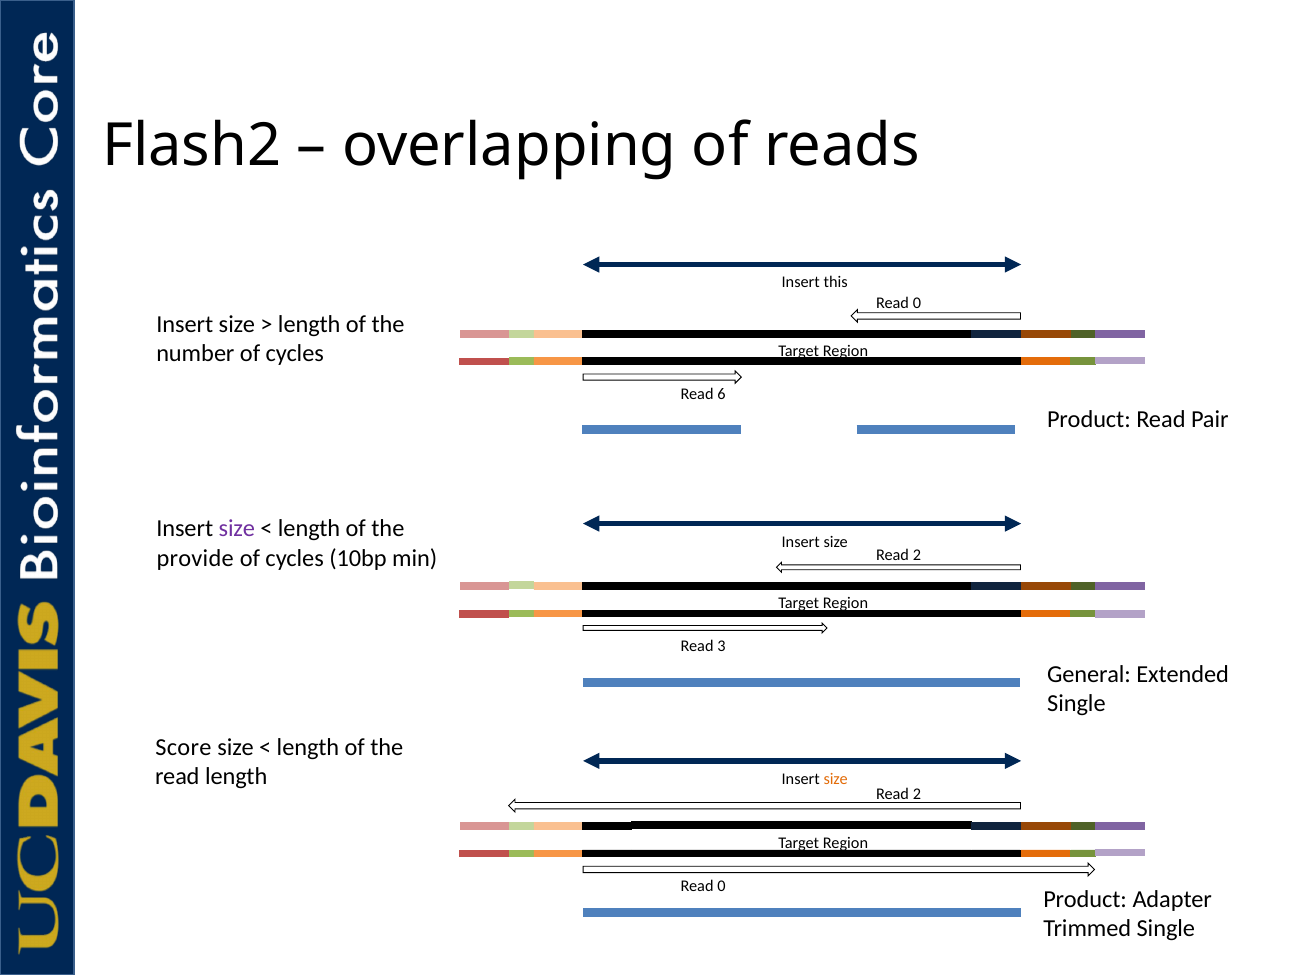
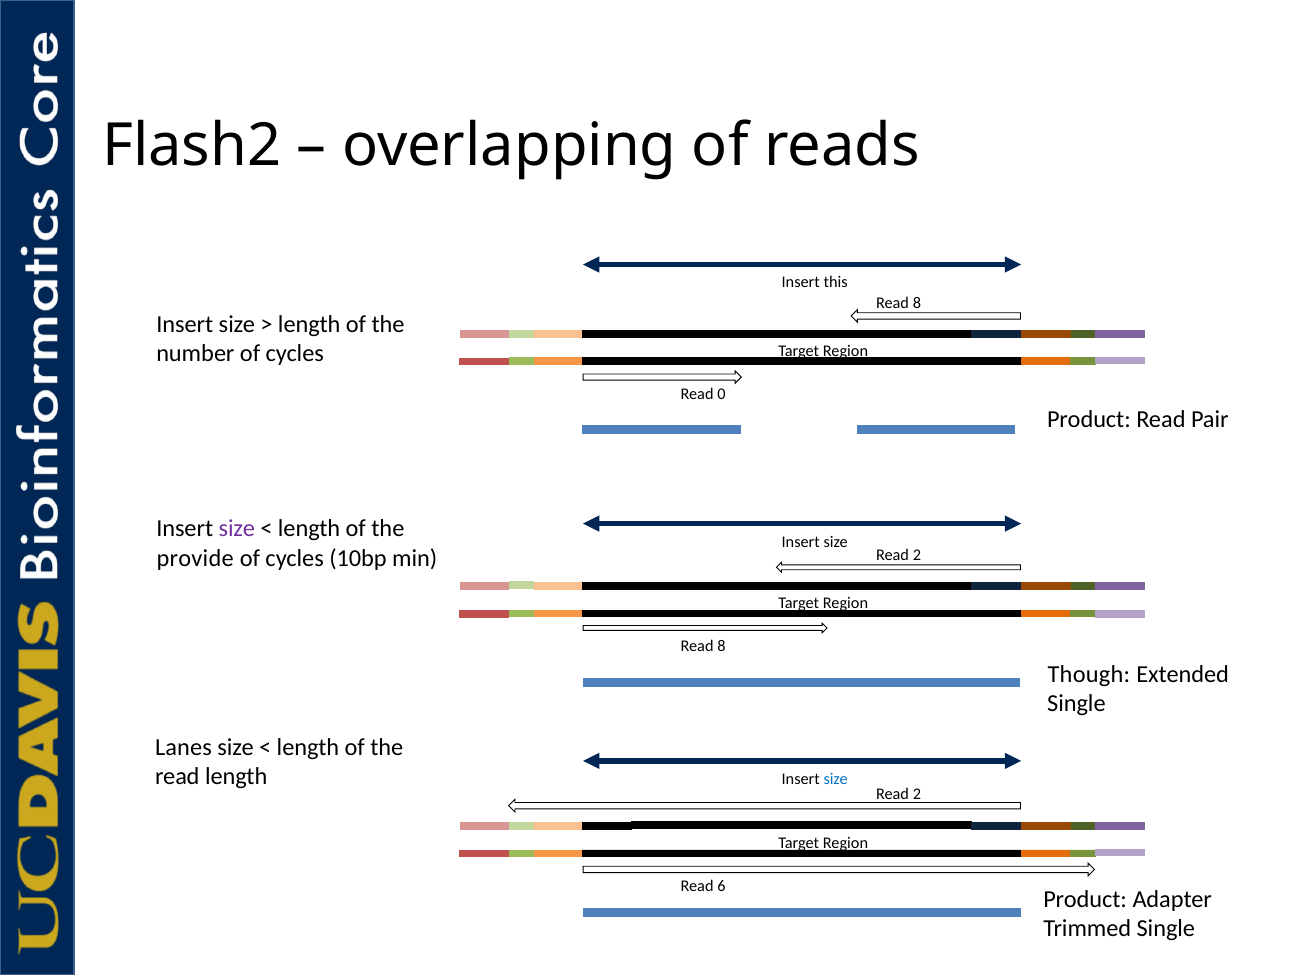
0 at (917, 304): 0 -> 8
6: 6 -> 0
3 at (721, 647): 3 -> 8
General: General -> Though
Score: Score -> Lanes
size at (836, 780) colour: orange -> blue
0 at (721, 887): 0 -> 6
